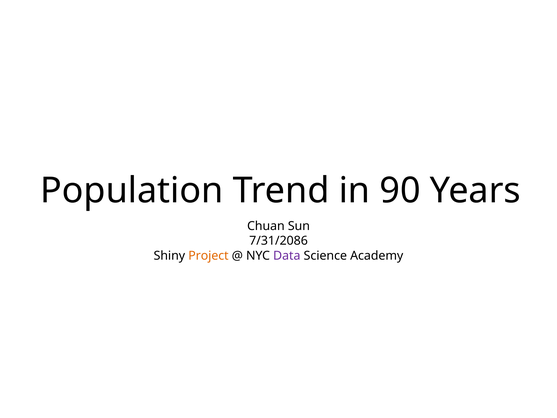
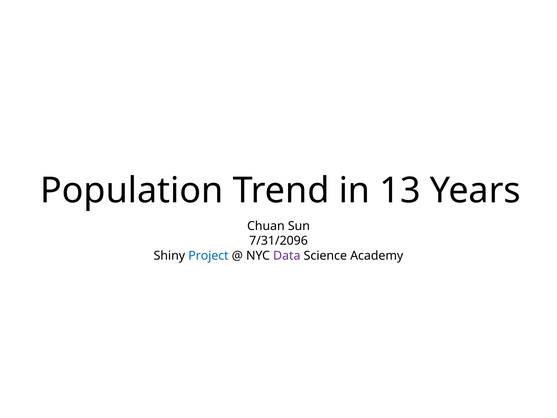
90: 90 -> 13
7/31/2086: 7/31/2086 -> 7/31/2096
Project colour: orange -> blue
